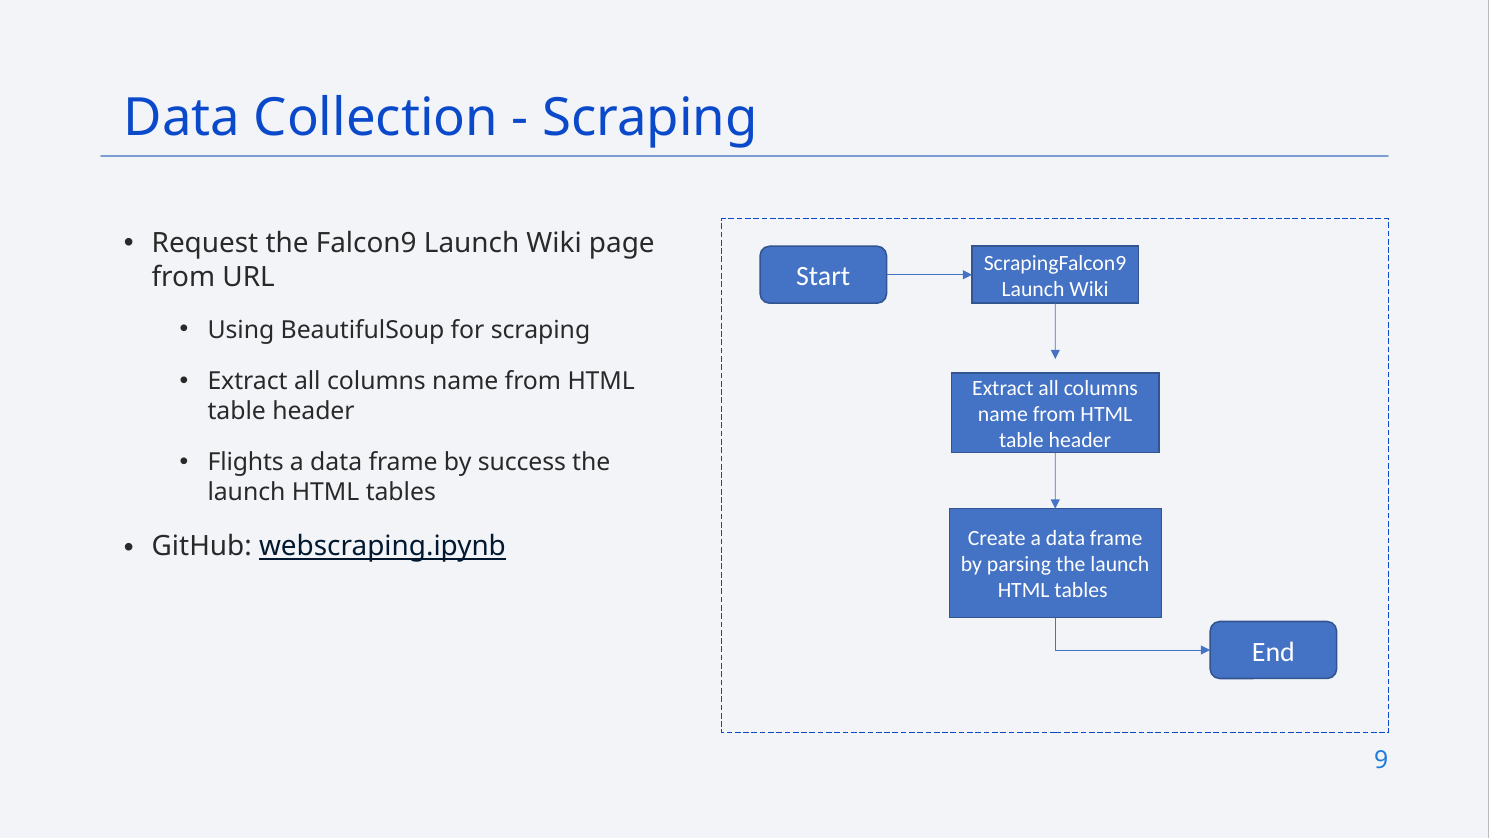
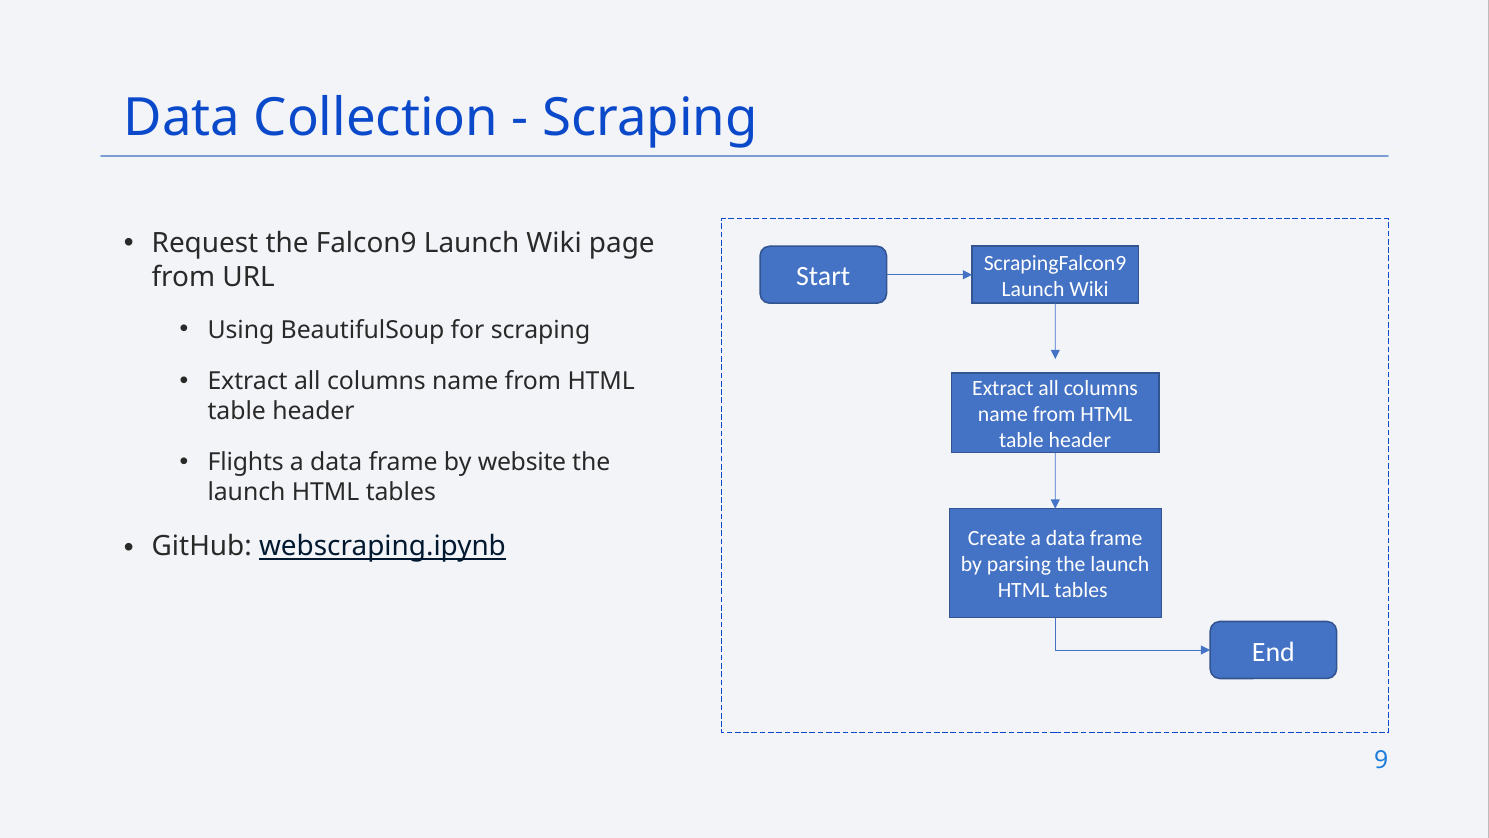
success: success -> website
